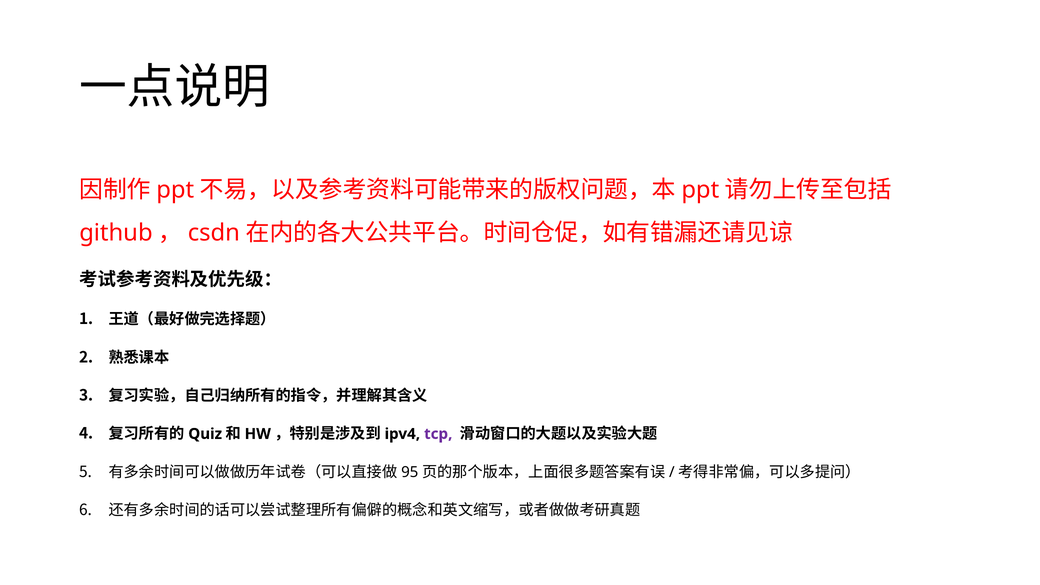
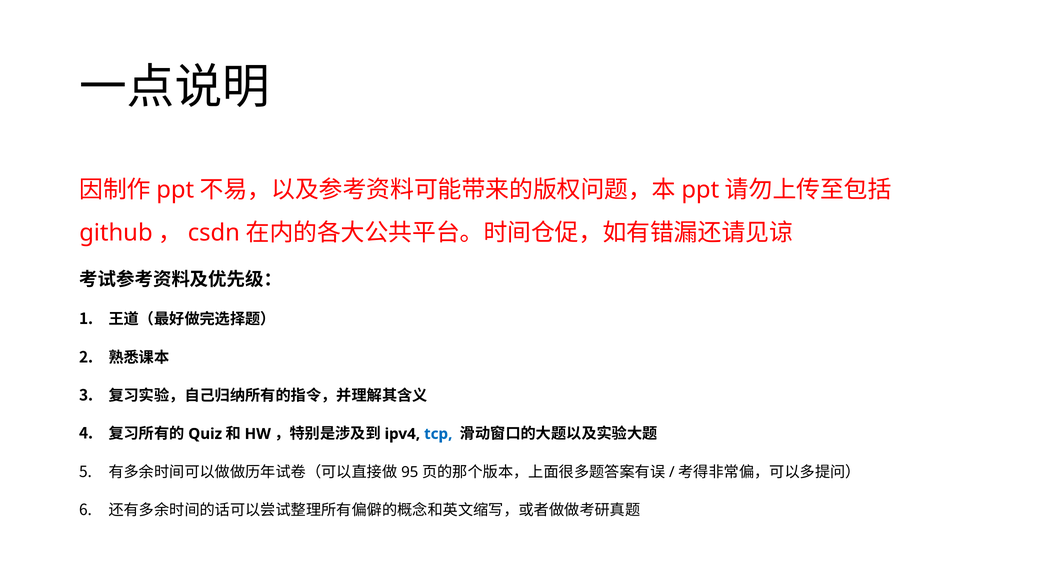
tcp colour: purple -> blue
